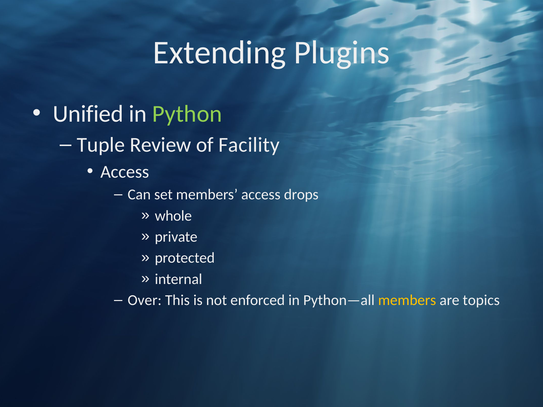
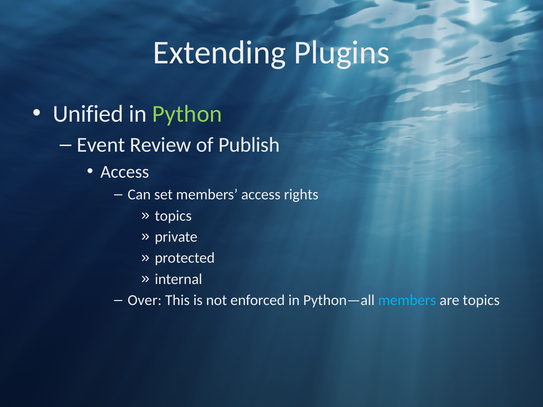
Tuple: Tuple -> Event
Facility: Facility -> Publish
drops: drops -> rights
whole at (173, 216): whole -> topics
members at (407, 300) colour: yellow -> light blue
